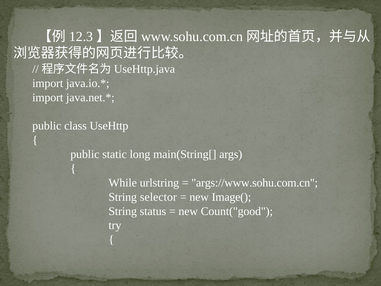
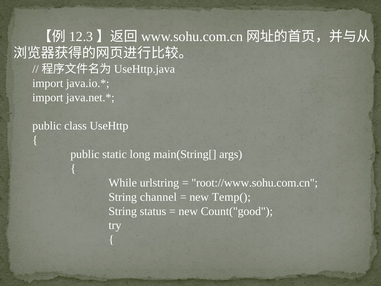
args://www.sohu.com.cn: args://www.sohu.com.cn -> root://www.sohu.com.cn
selector: selector -> channel
Image(: Image( -> Temp(
